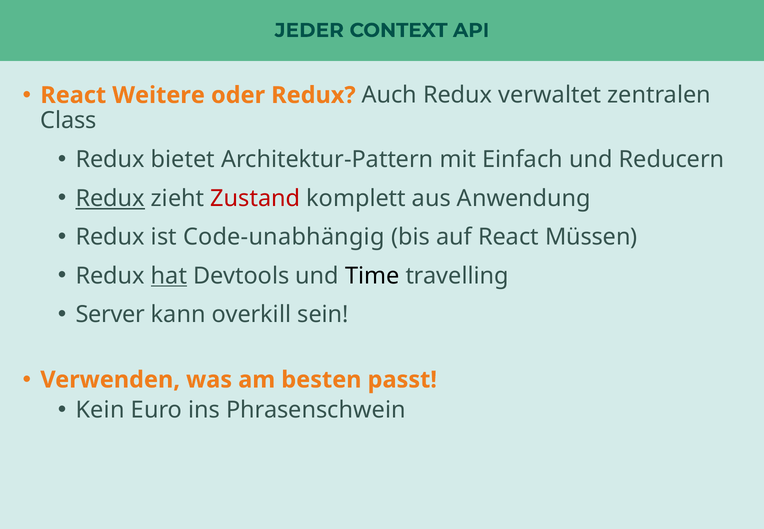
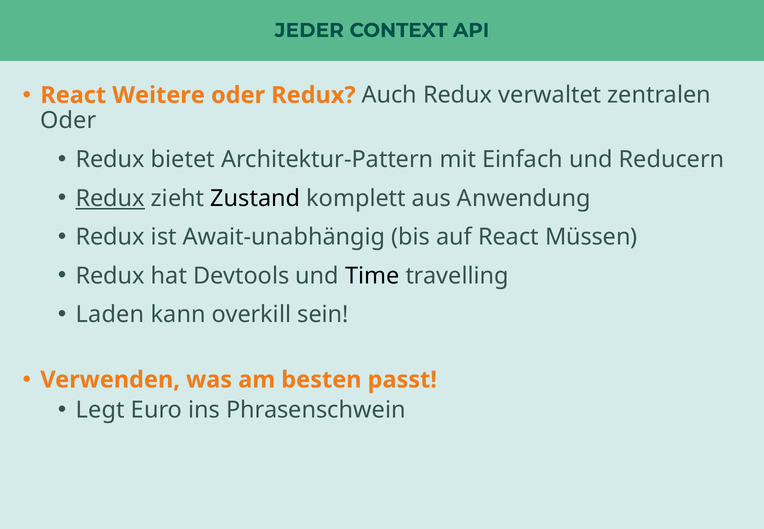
Class at (69, 121): Class -> Oder
Zustand colour: red -> black
Code-unabhängig: Code-unabhängig -> Await-unabhängig
hat underline: present -> none
Server: Server -> Laden
Kein: Kein -> Legt
